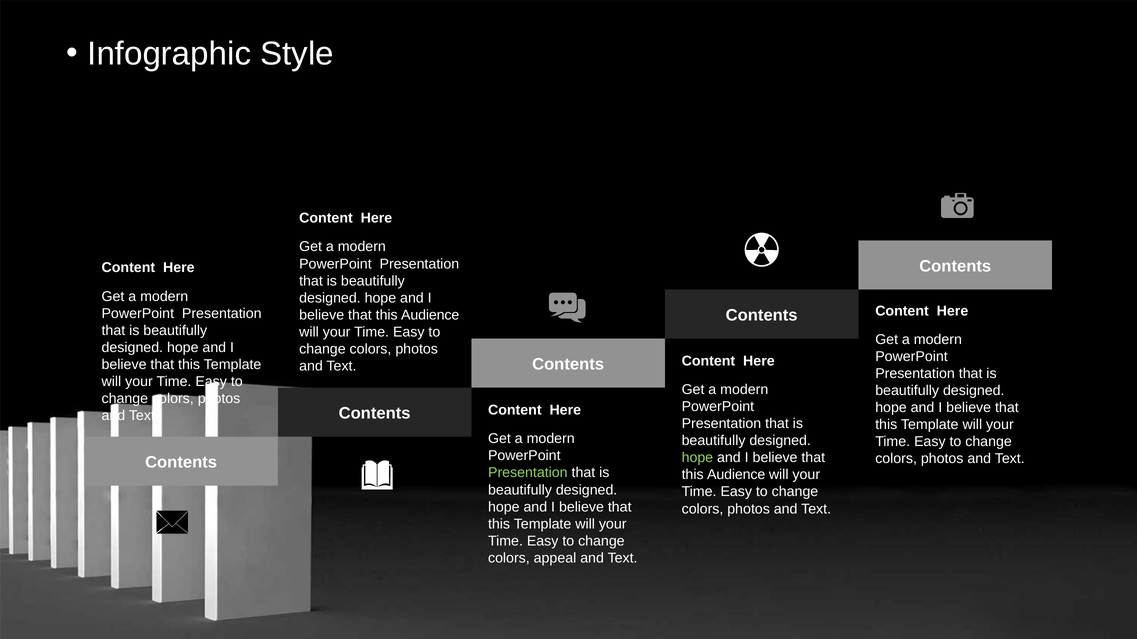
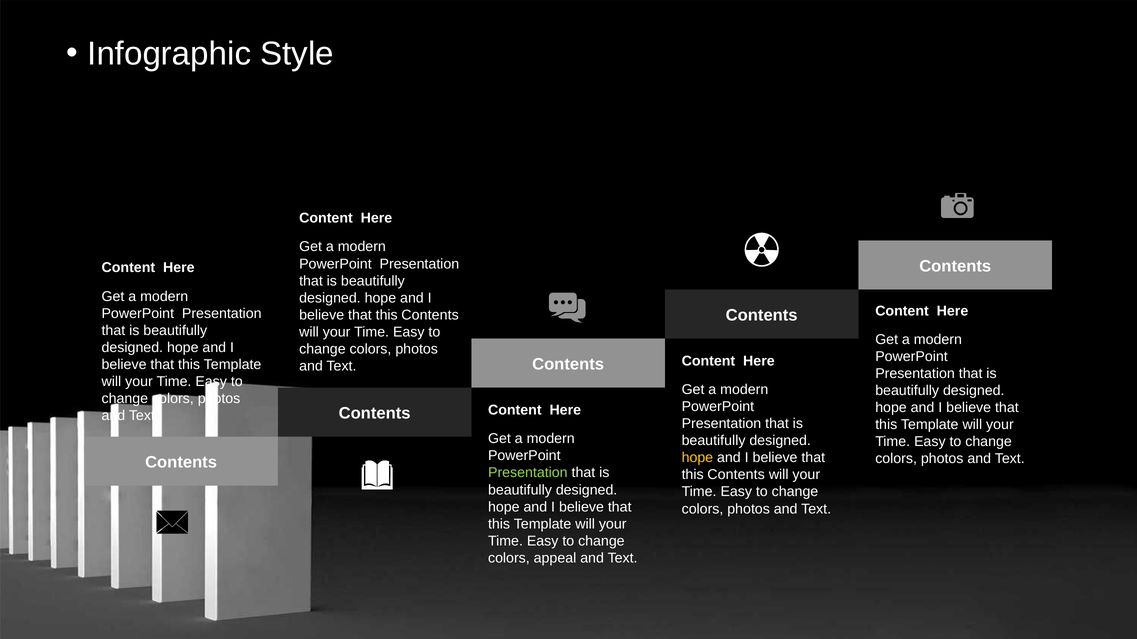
Audience at (430, 315): Audience -> Contents
hope at (697, 458) colour: light green -> yellow
Audience at (736, 475): Audience -> Contents
